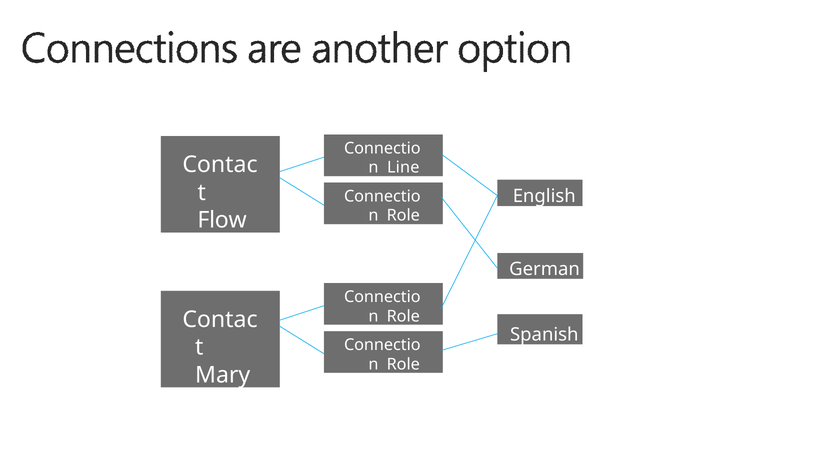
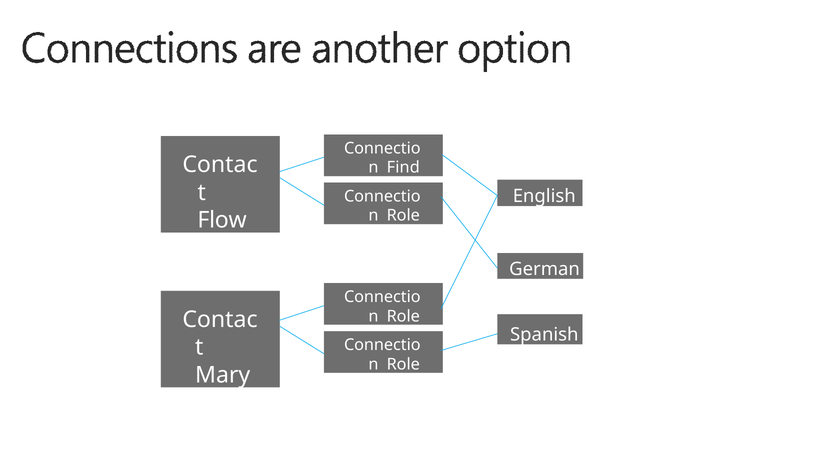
Line: Line -> Find
